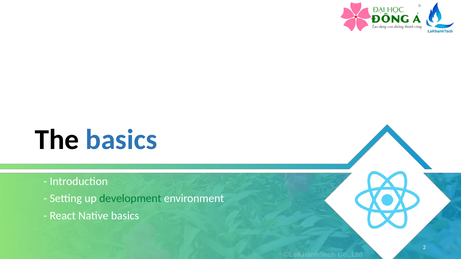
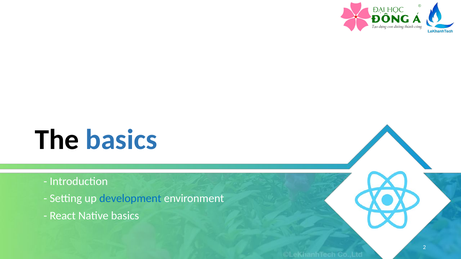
development colour: green -> blue
